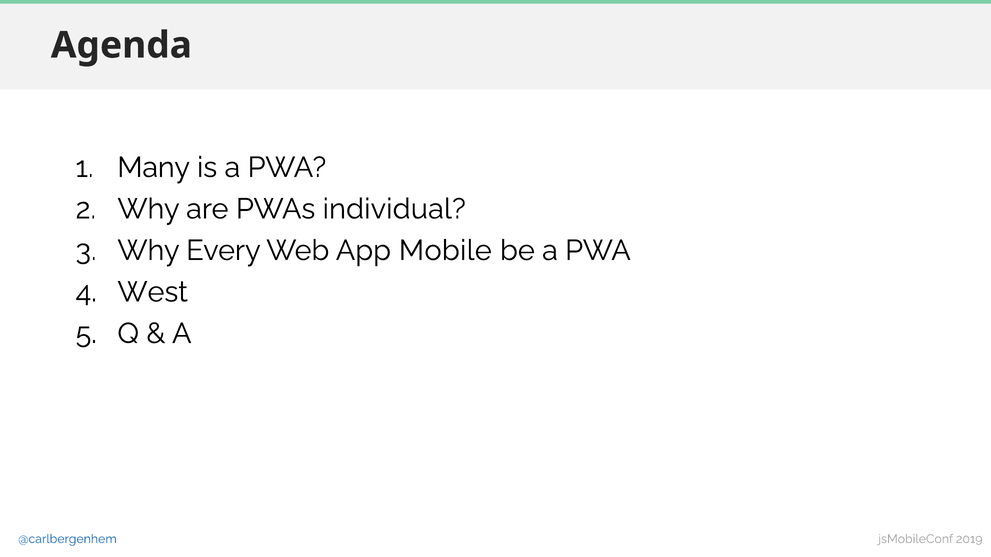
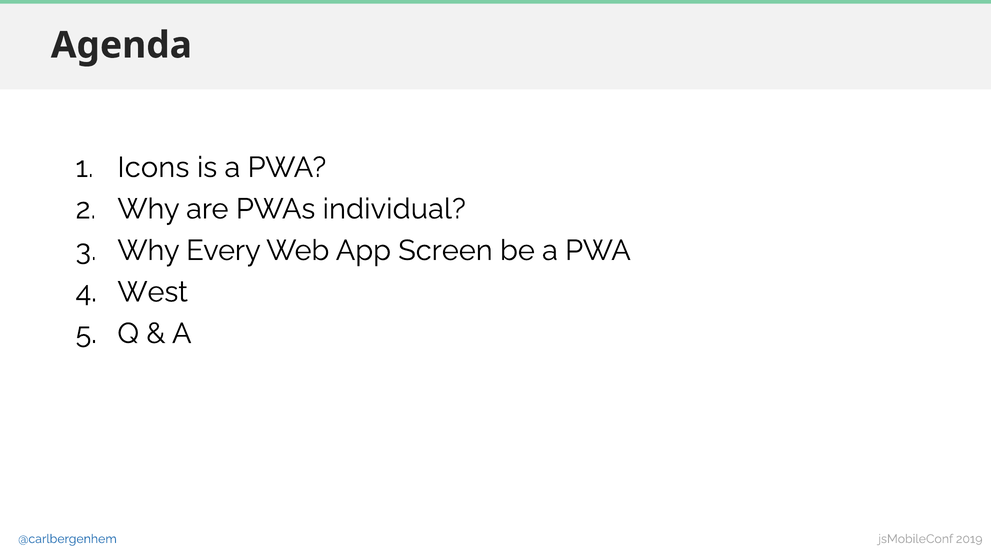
Many: Many -> Icons
Mobile: Mobile -> Screen
